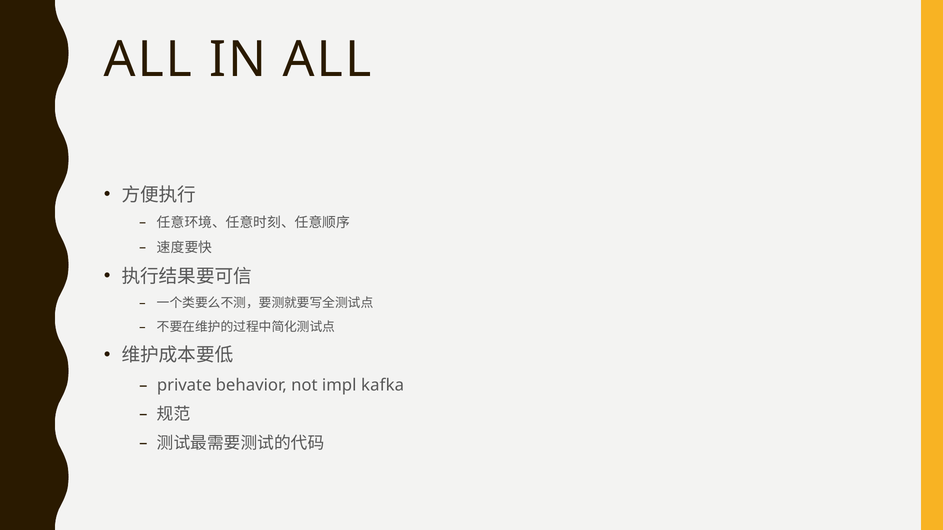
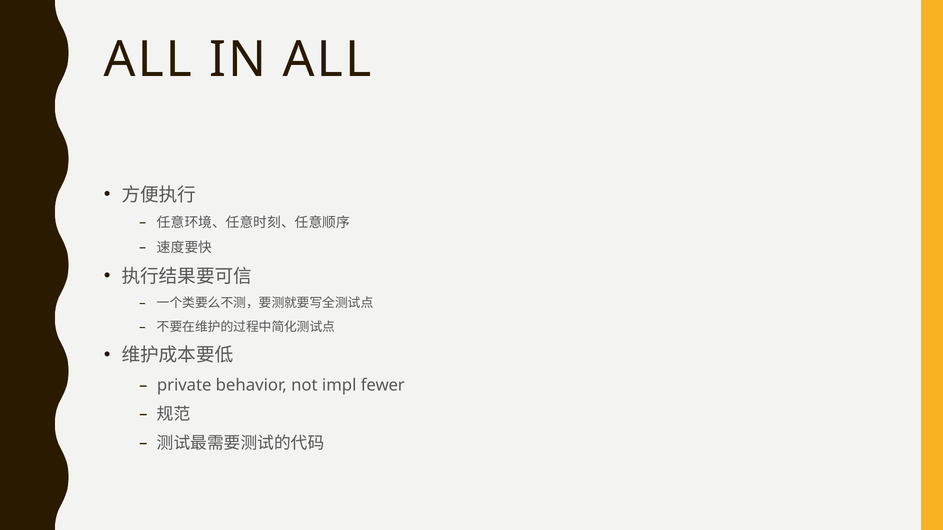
kafka: kafka -> fewer
